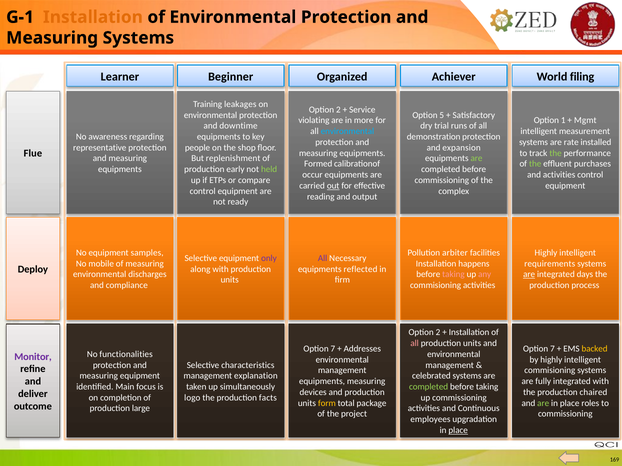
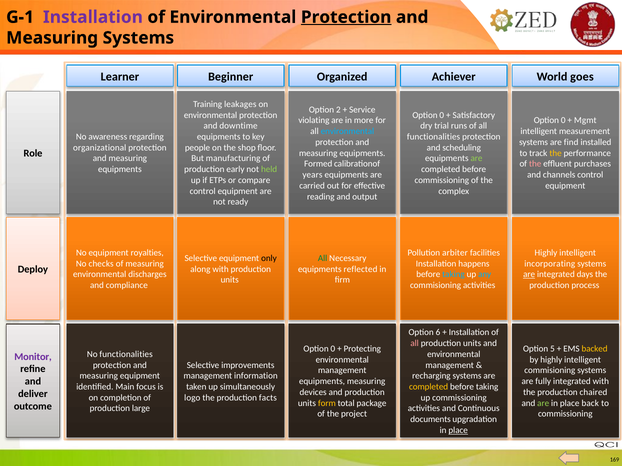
Installation at (93, 17) colour: orange -> purple
Protection at (346, 17) underline: none -> present
filing: filing -> goes
5 at (442, 115): 5 -> 0
1 at (563, 121): 1 -> 0
demonstration at (434, 137): demonstration -> functionalities
rate: rate -> find
representative: representative -> organizational
expansion: expansion -> scheduling
Flue: Flue -> Role
the at (556, 153) colour: light green -> yellow
replenishment: replenishment -> manufacturing
the at (535, 164) colour: light green -> pink
occur: occur -> years
and activities: activities -> channels
out underline: present -> none
samples: samples -> royalties
only colour: purple -> black
All at (323, 258) colour: purple -> green
mobile: mobile -> checks
requirements: requirements -> incorporating
taking at (453, 275) colour: pink -> light blue
any colour: pink -> light blue
2 at (438, 333): 2 -> 6
7 at (333, 349): 7 -> 0
Addresses: Addresses -> Protecting
7 at (552, 349): 7 -> 5
characteristics: characteristics -> improvements
explanation: explanation -> information
celebrated: celebrated -> recharging
completed at (429, 387) colour: light green -> yellow
roles: roles -> back
employees: employees -> documents
